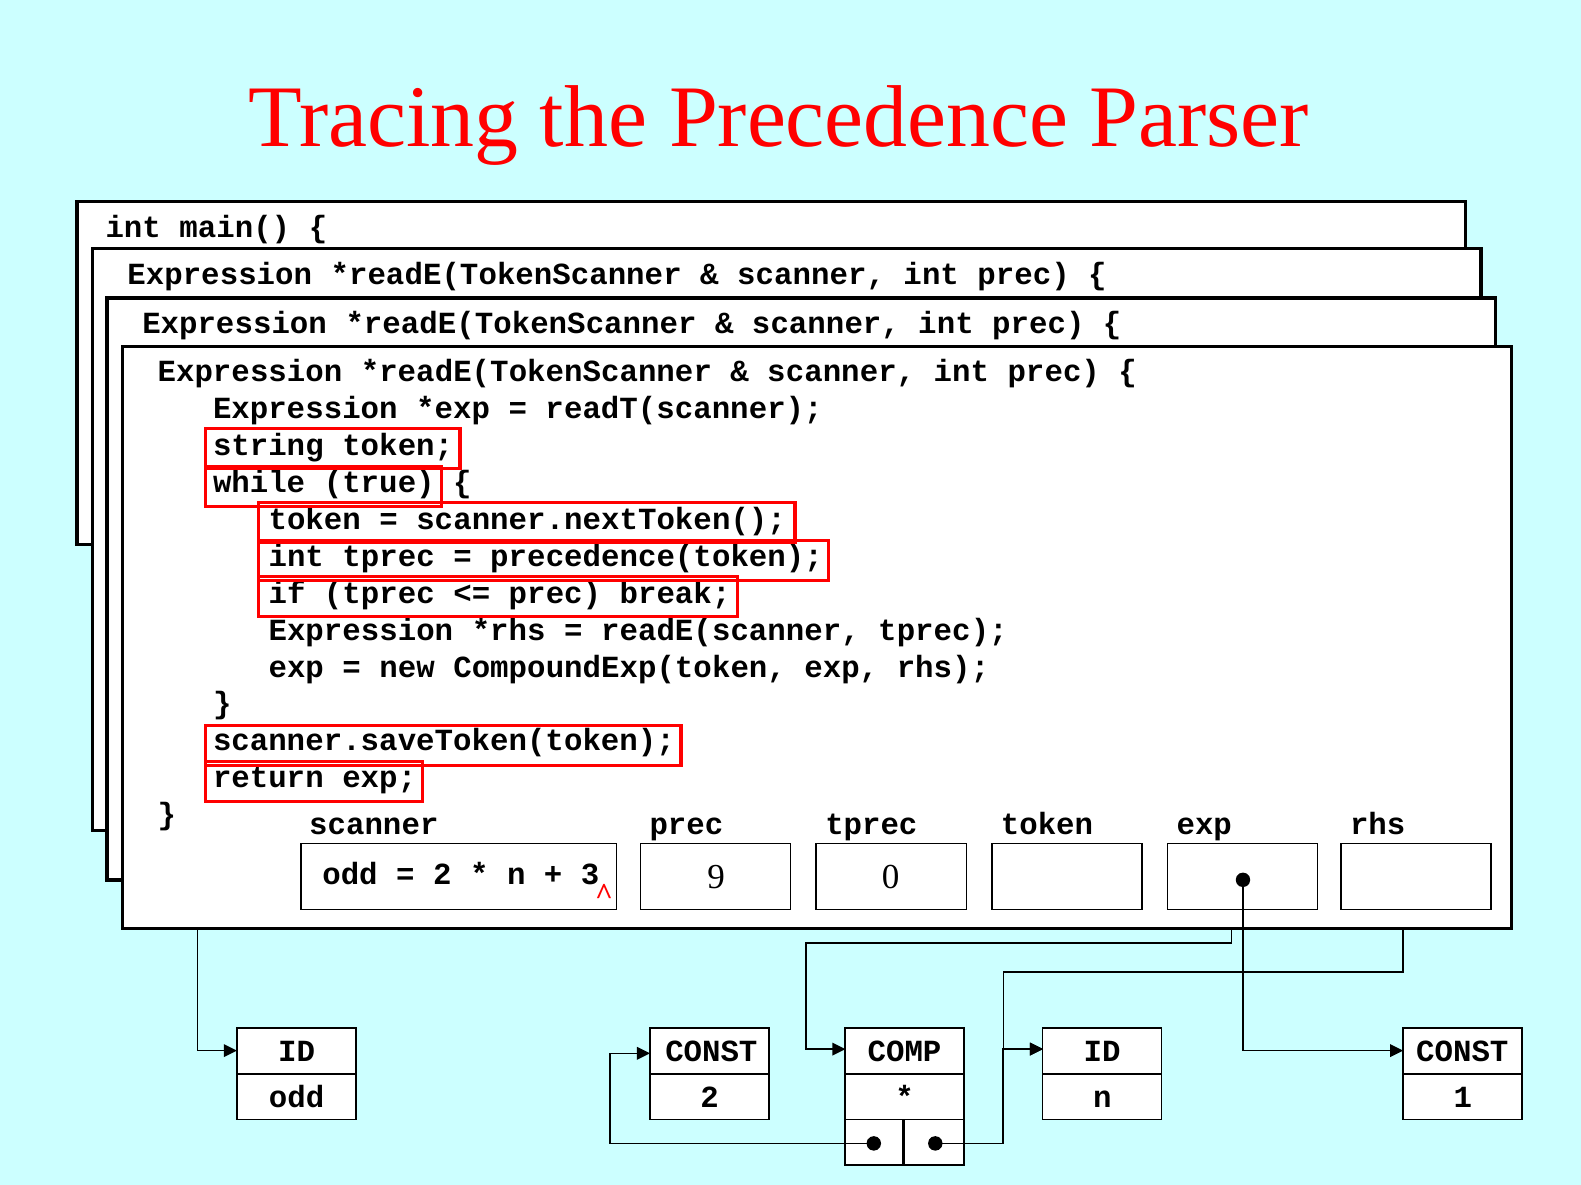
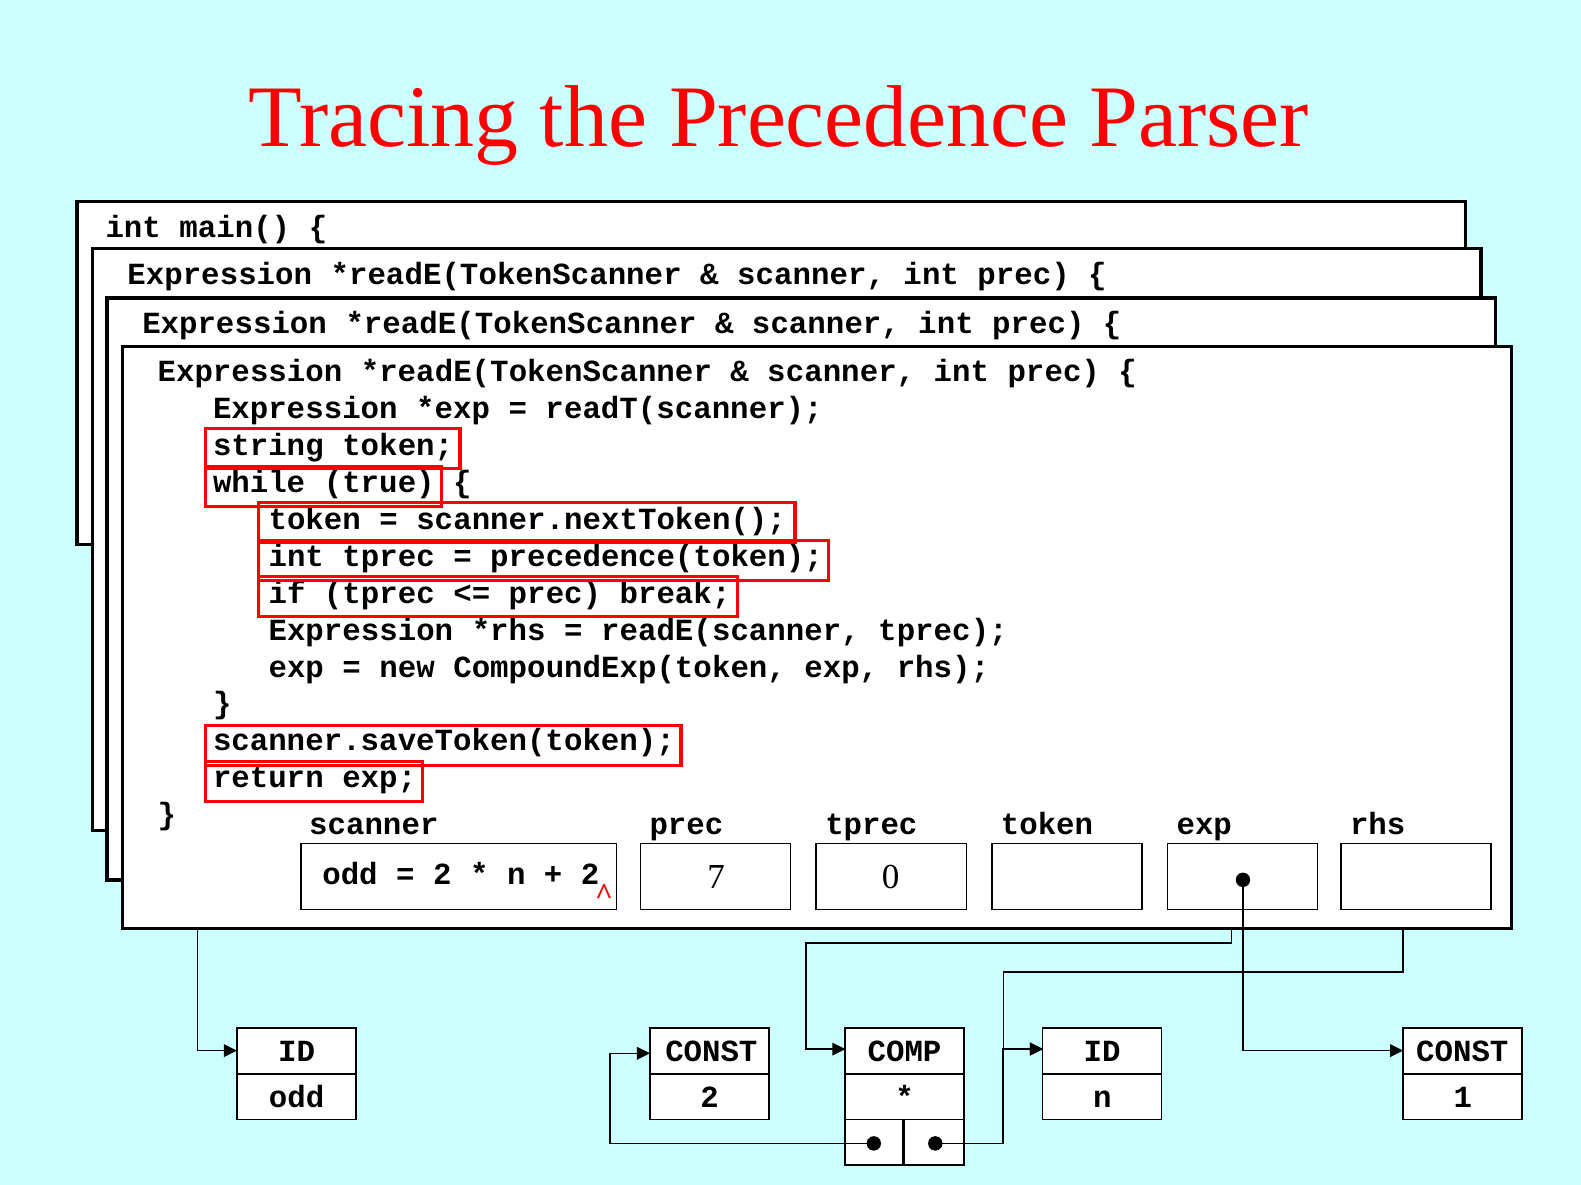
3 at (590, 875): 3 -> 2
9: 9 -> 7
